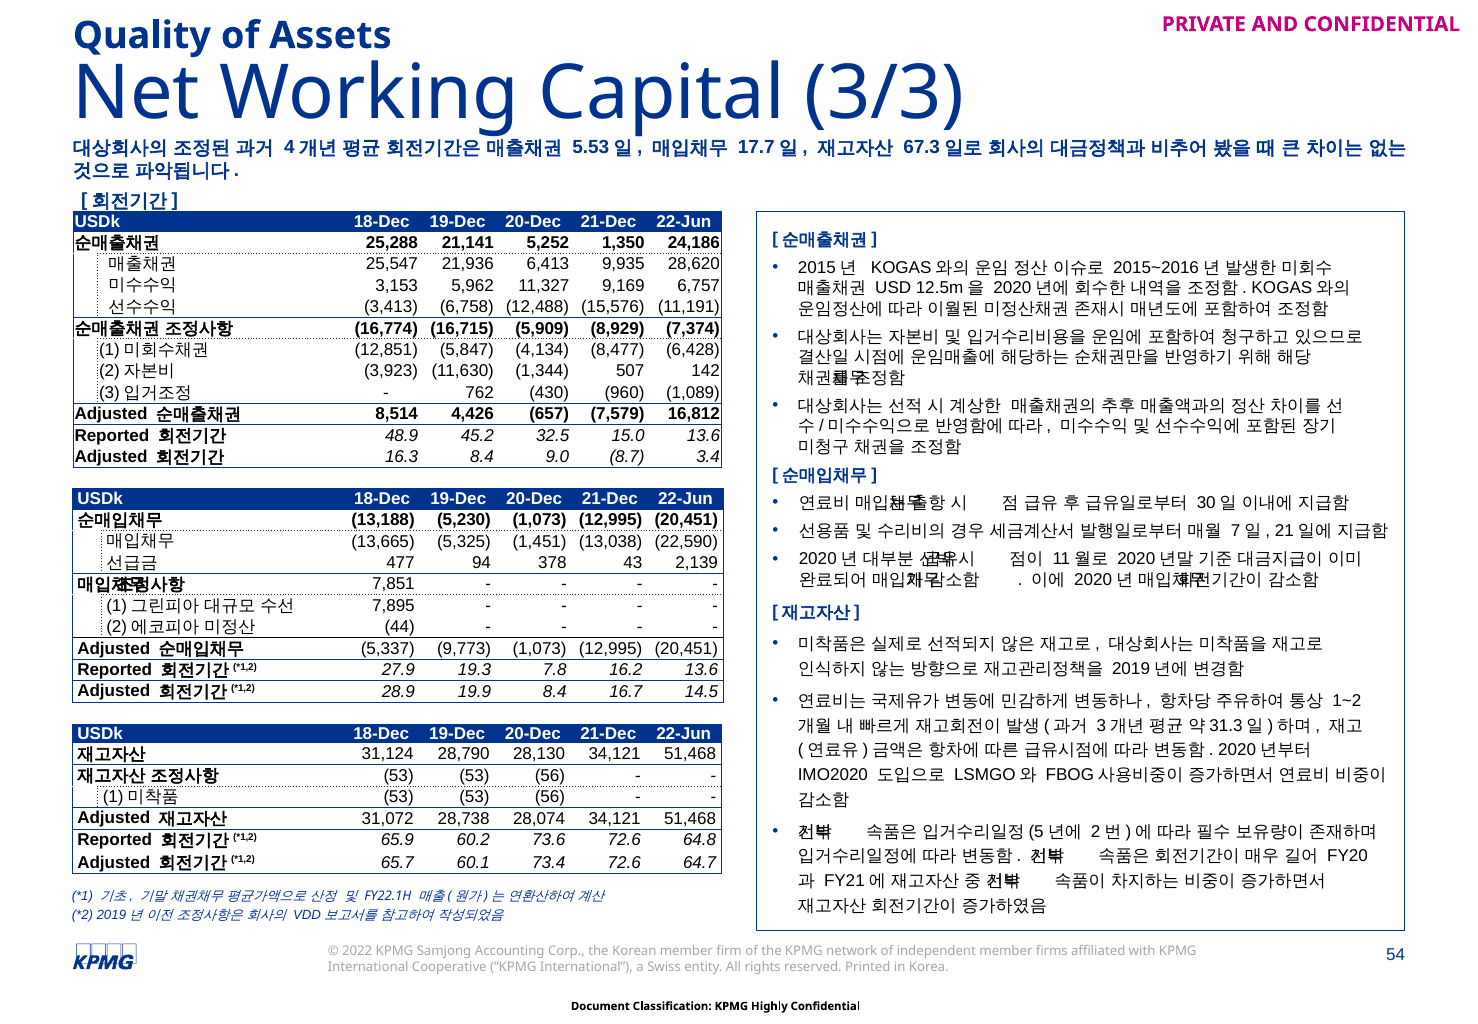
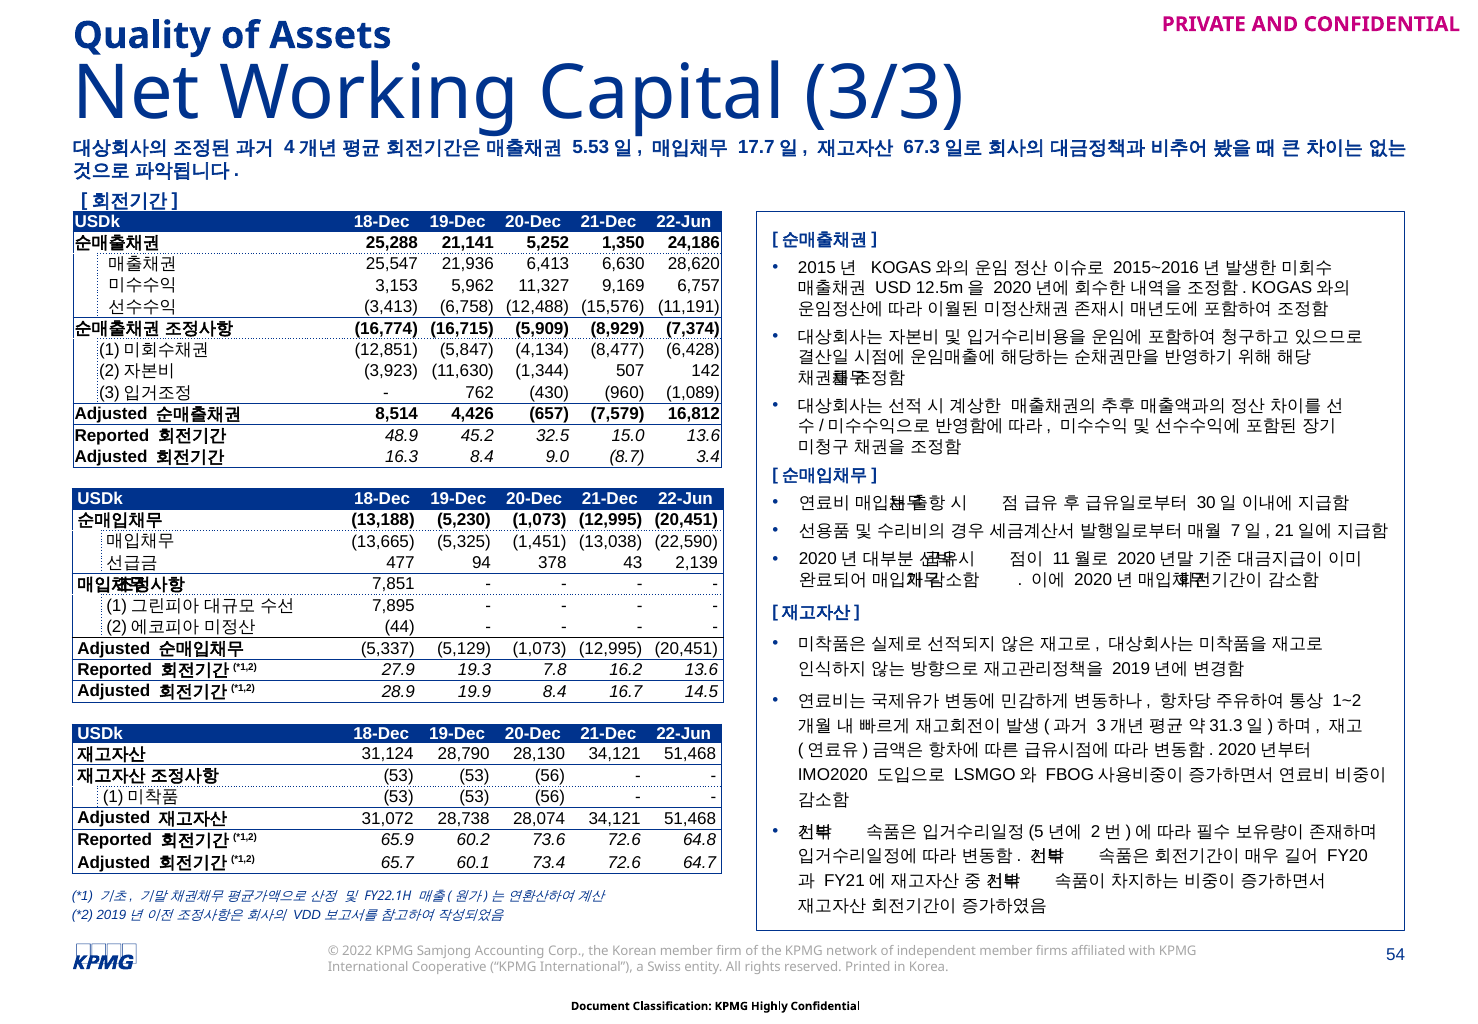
9,935: 9,935 -> 6,630
9,773: 9,773 -> 5,129
